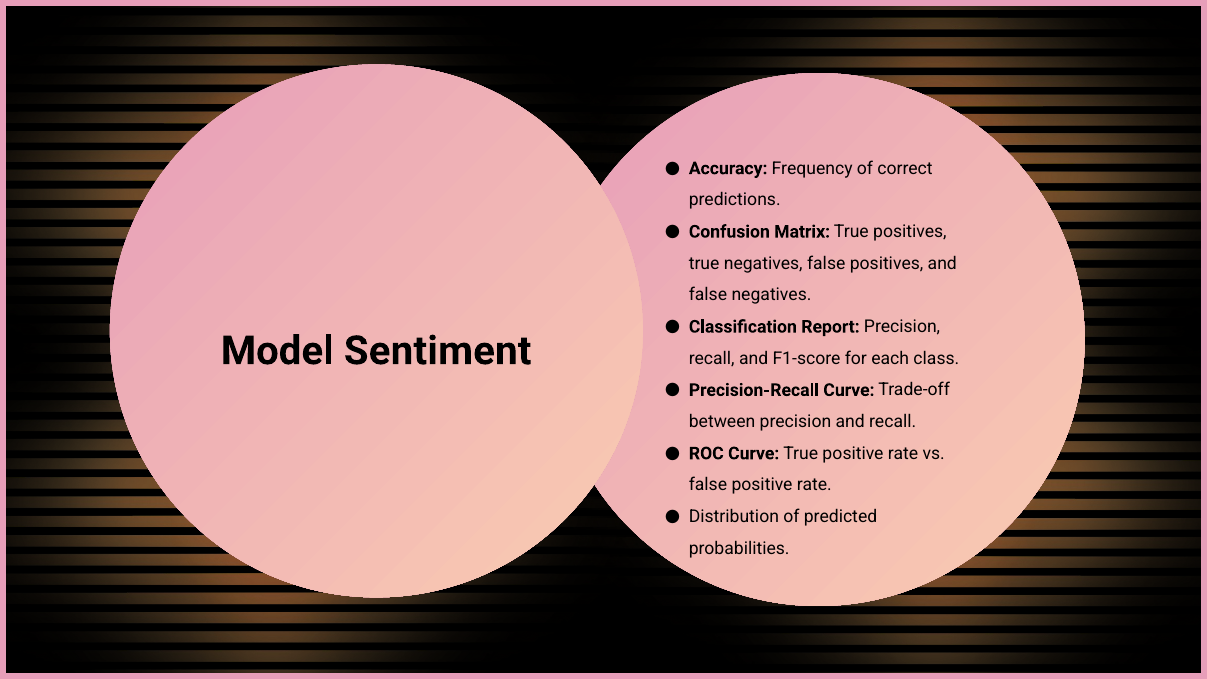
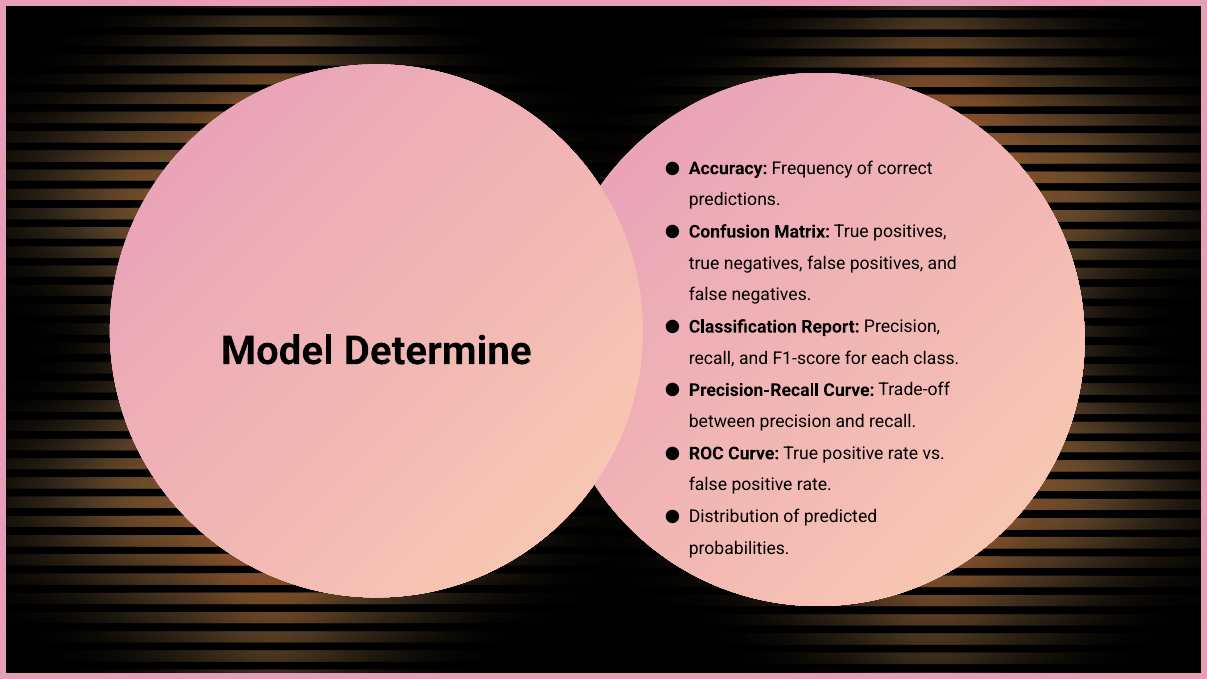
Sentiment: Sentiment -> Determine
